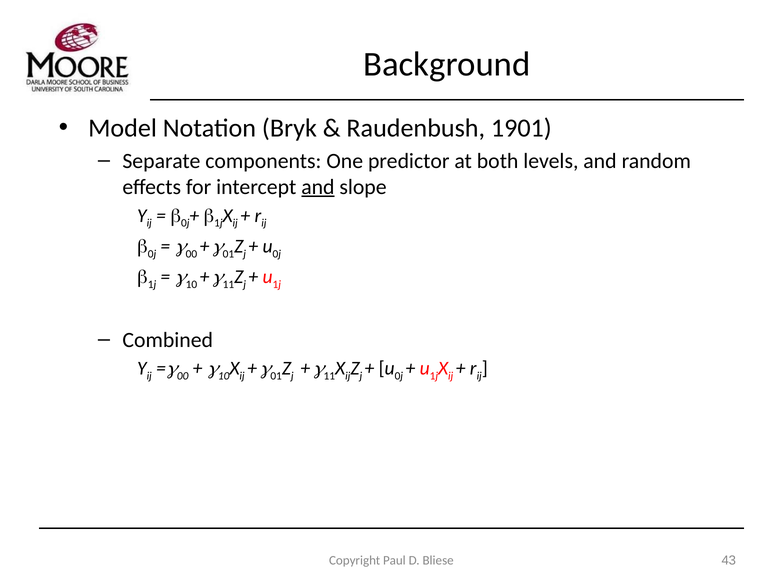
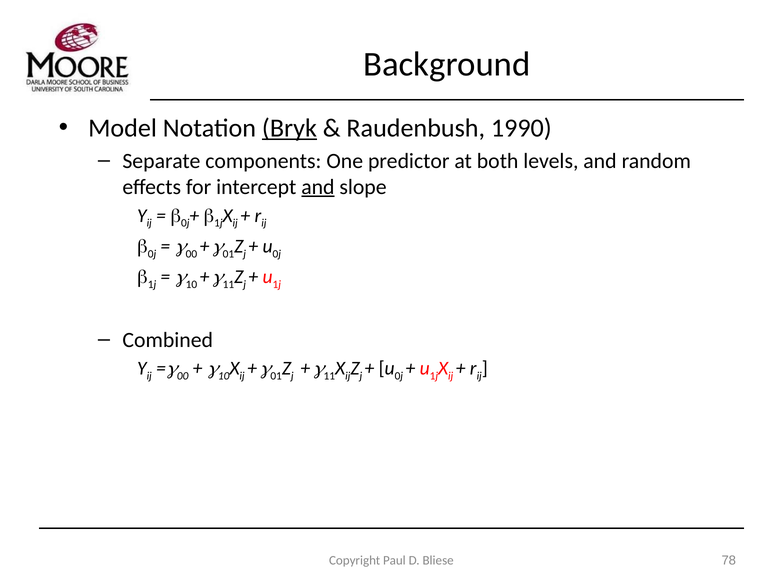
Bryk underline: none -> present
1901: 1901 -> 1990
43: 43 -> 78
